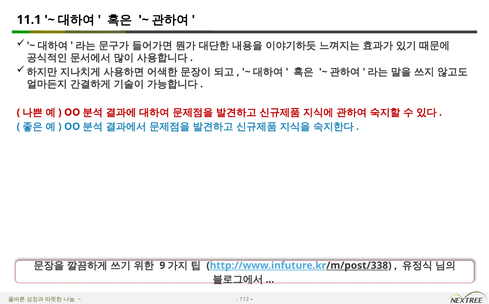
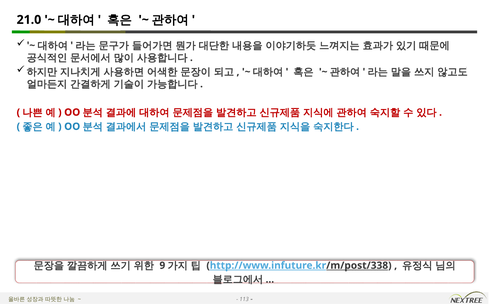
11.1: 11.1 -> 21.0
